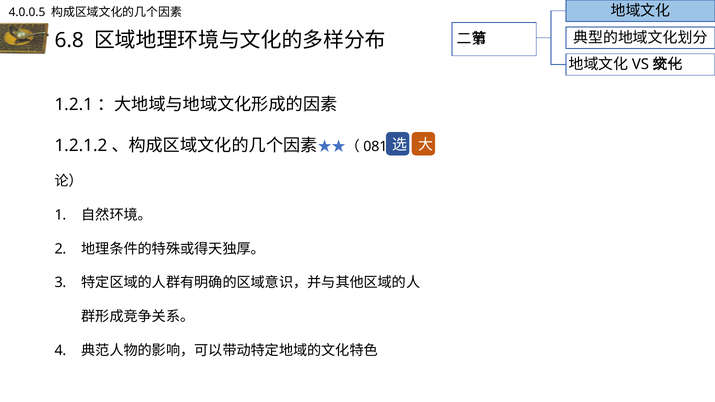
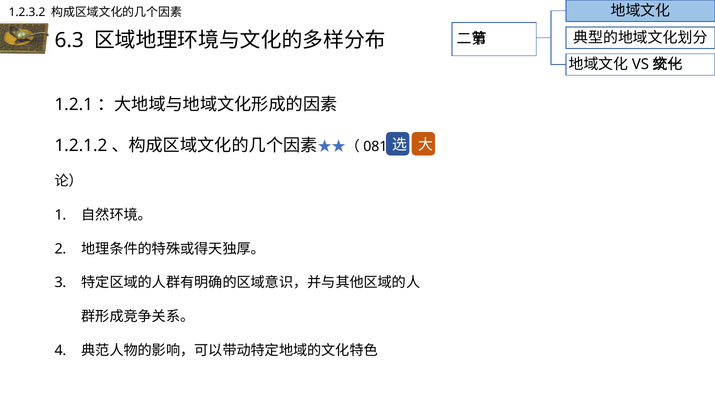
4.0.0.5: 4.0.0.5 -> 1.2.3.2
6.8: 6.8 -> 6.3
